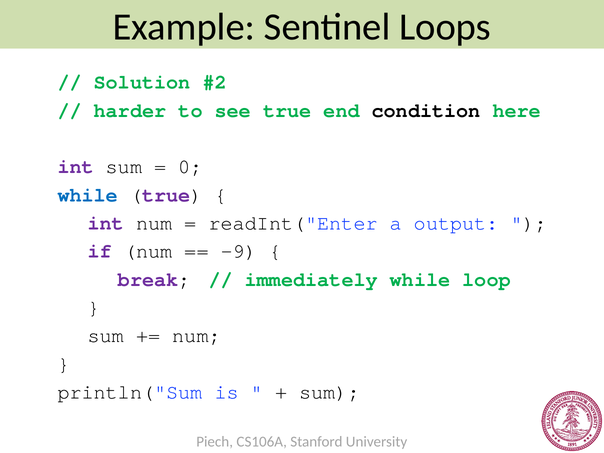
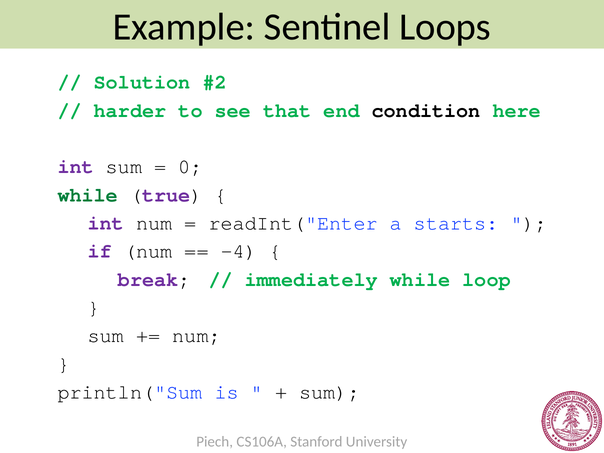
see true: true -> that
while at (88, 195) colour: blue -> green
output: output -> starts
-9: -9 -> -4
